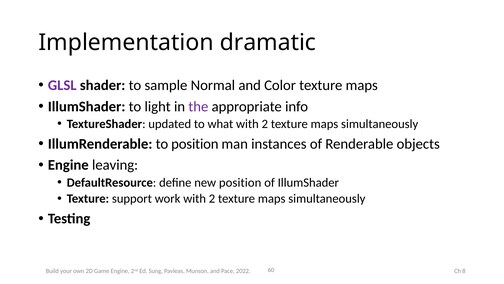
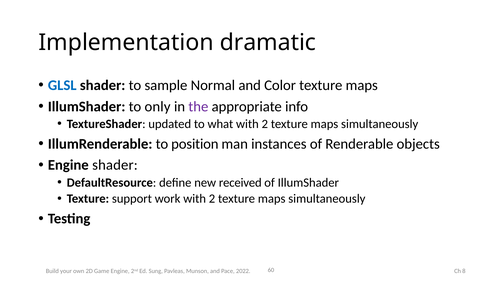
GLSL colour: purple -> blue
light: light -> only
Engine leaving: leaving -> shader
new position: position -> received
